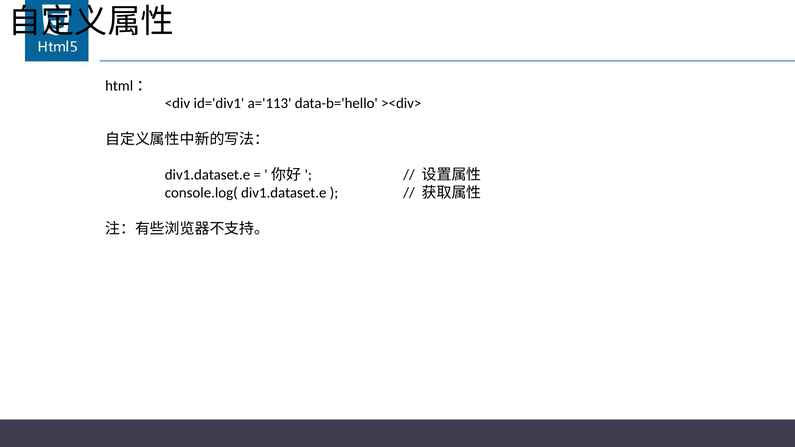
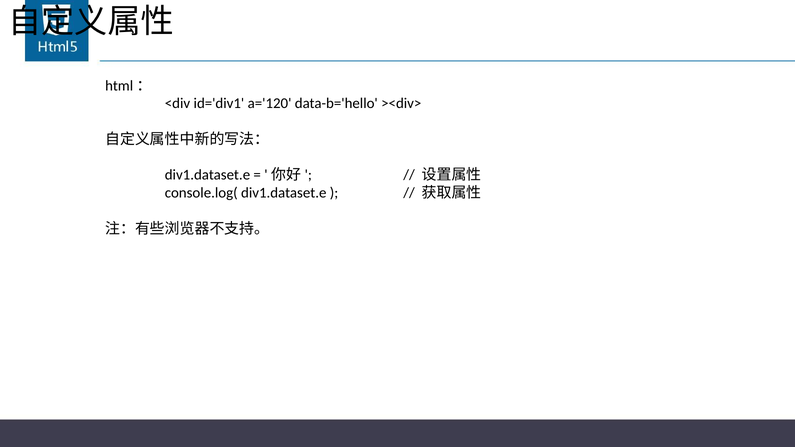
a='113: a='113 -> a='120
